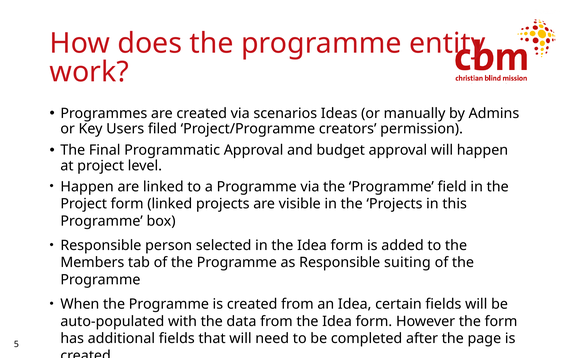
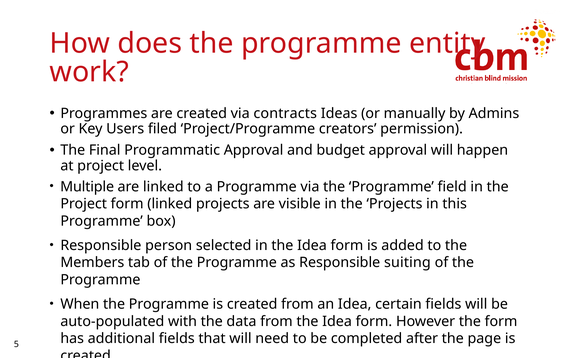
scenarios: scenarios -> contracts
Happen at (87, 186): Happen -> Multiple
